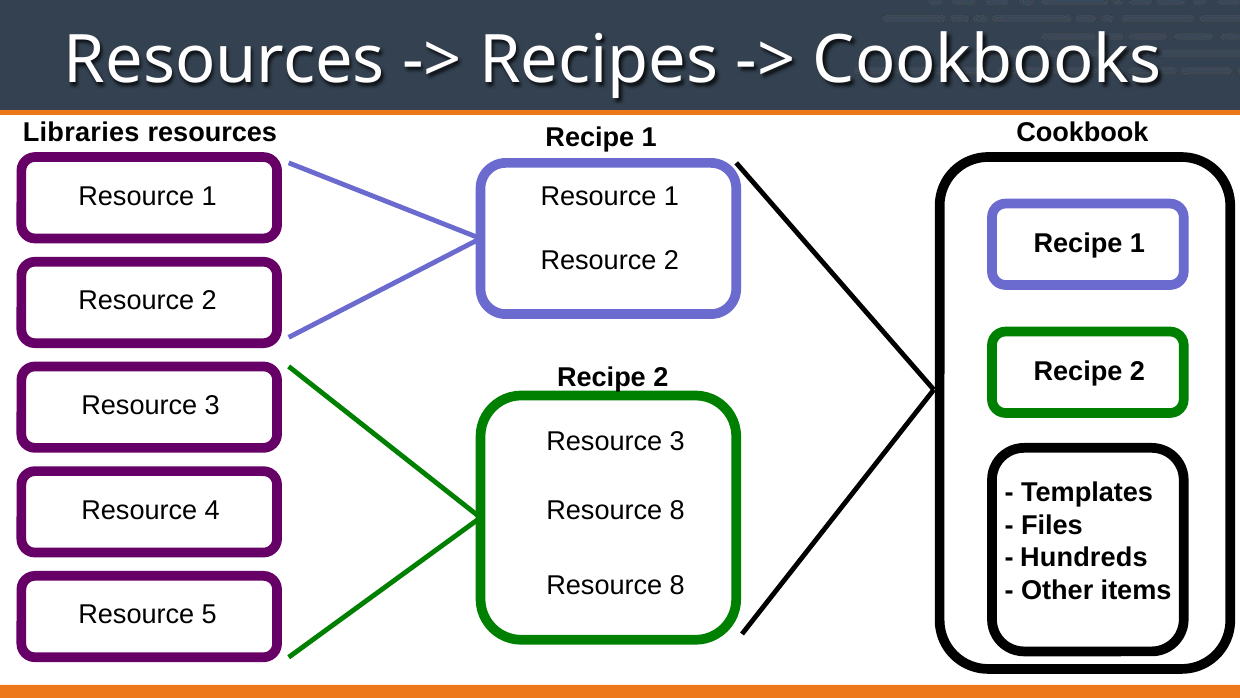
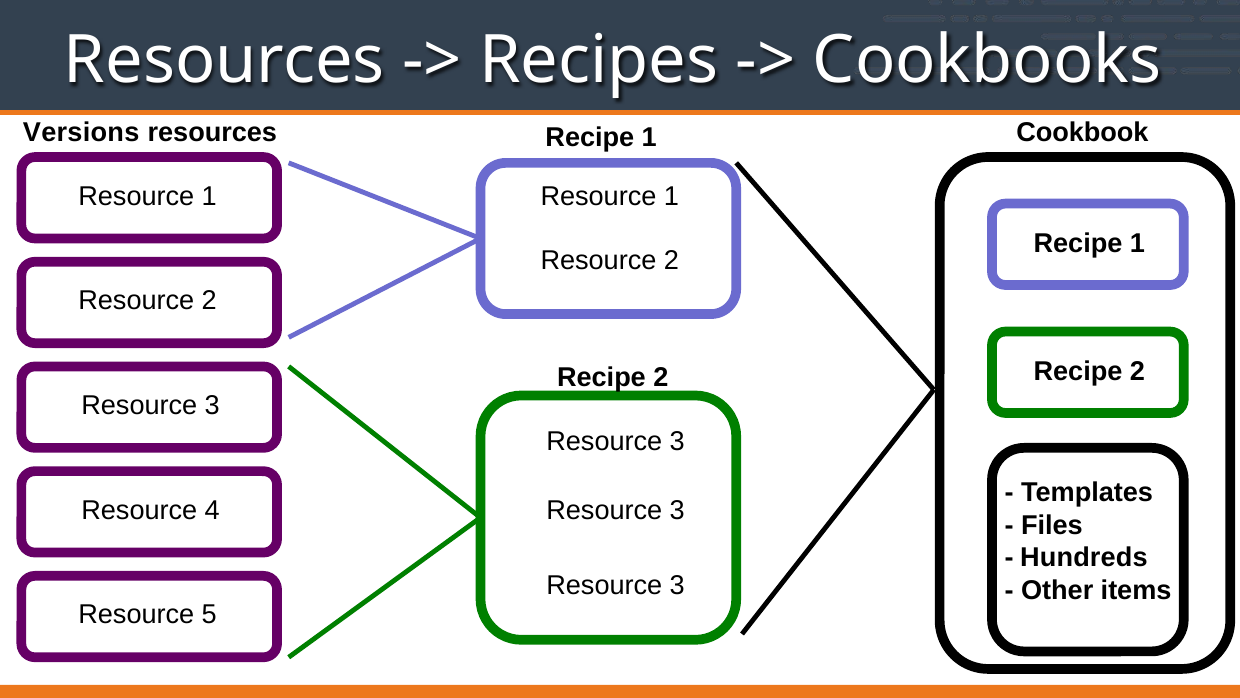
Libraries: Libraries -> Versions
8 at (677, 510): 8 -> 3
8 at (677, 585): 8 -> 3
